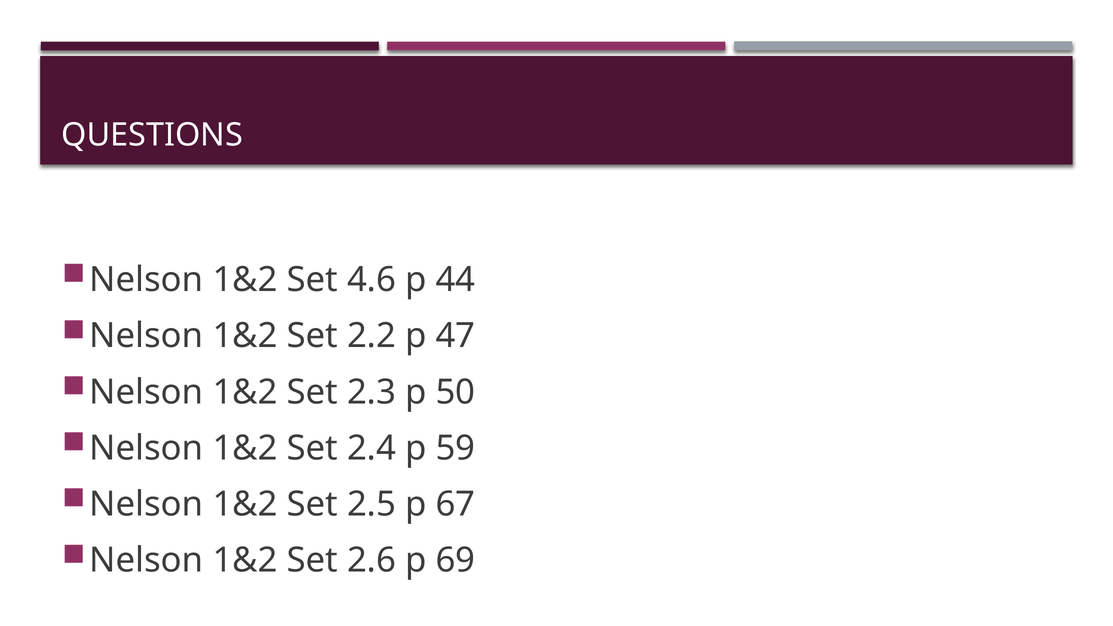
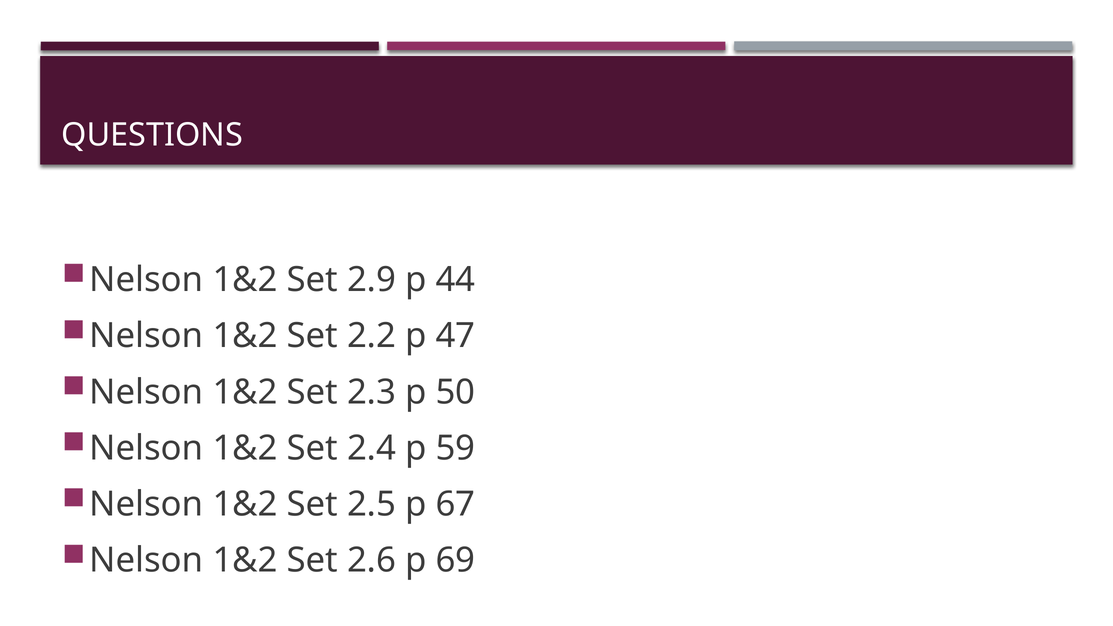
4.6: 4.6 -> 2.9
